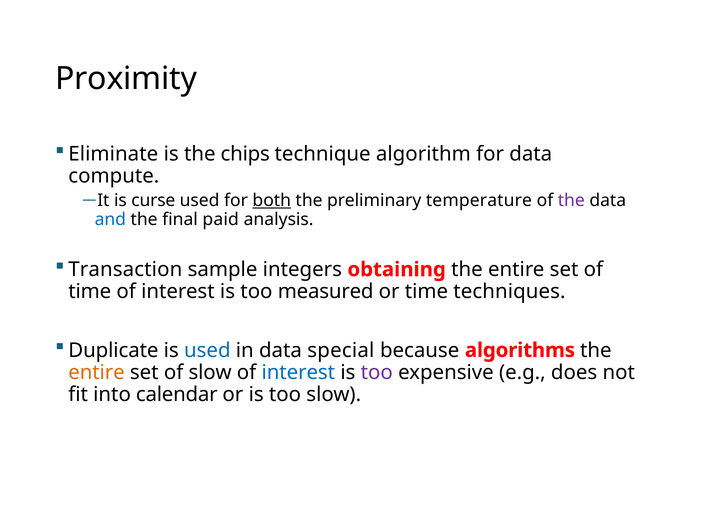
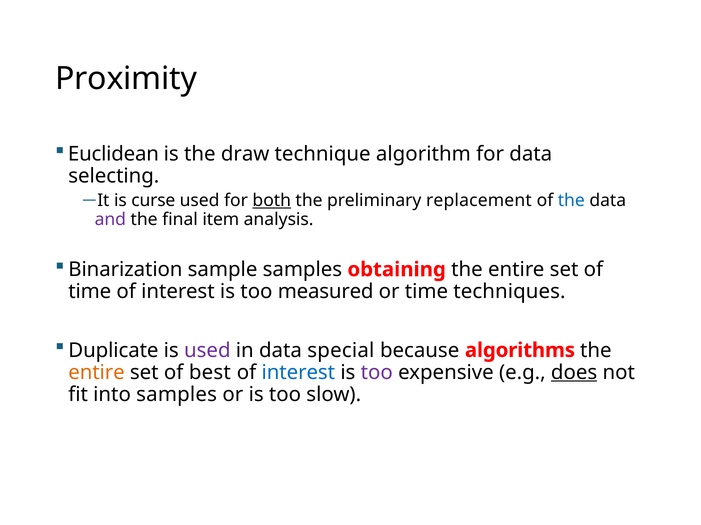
Eliminate: Eliminate -> Euclidean
chips: chips -> draw
compute: compute -> selecting
temperature: temperature -> replacement
the at (571, 201) colour: purple -> blue
and colour: blue -> purple
paid: paid -> item
Transaction: Transaction -> Binarization
sample integers: integers -> samples
used at (207, 351) colour: blue -> purple
of slow: slow -> best
does underline: none -> present
into calendar: calendar -> samples
